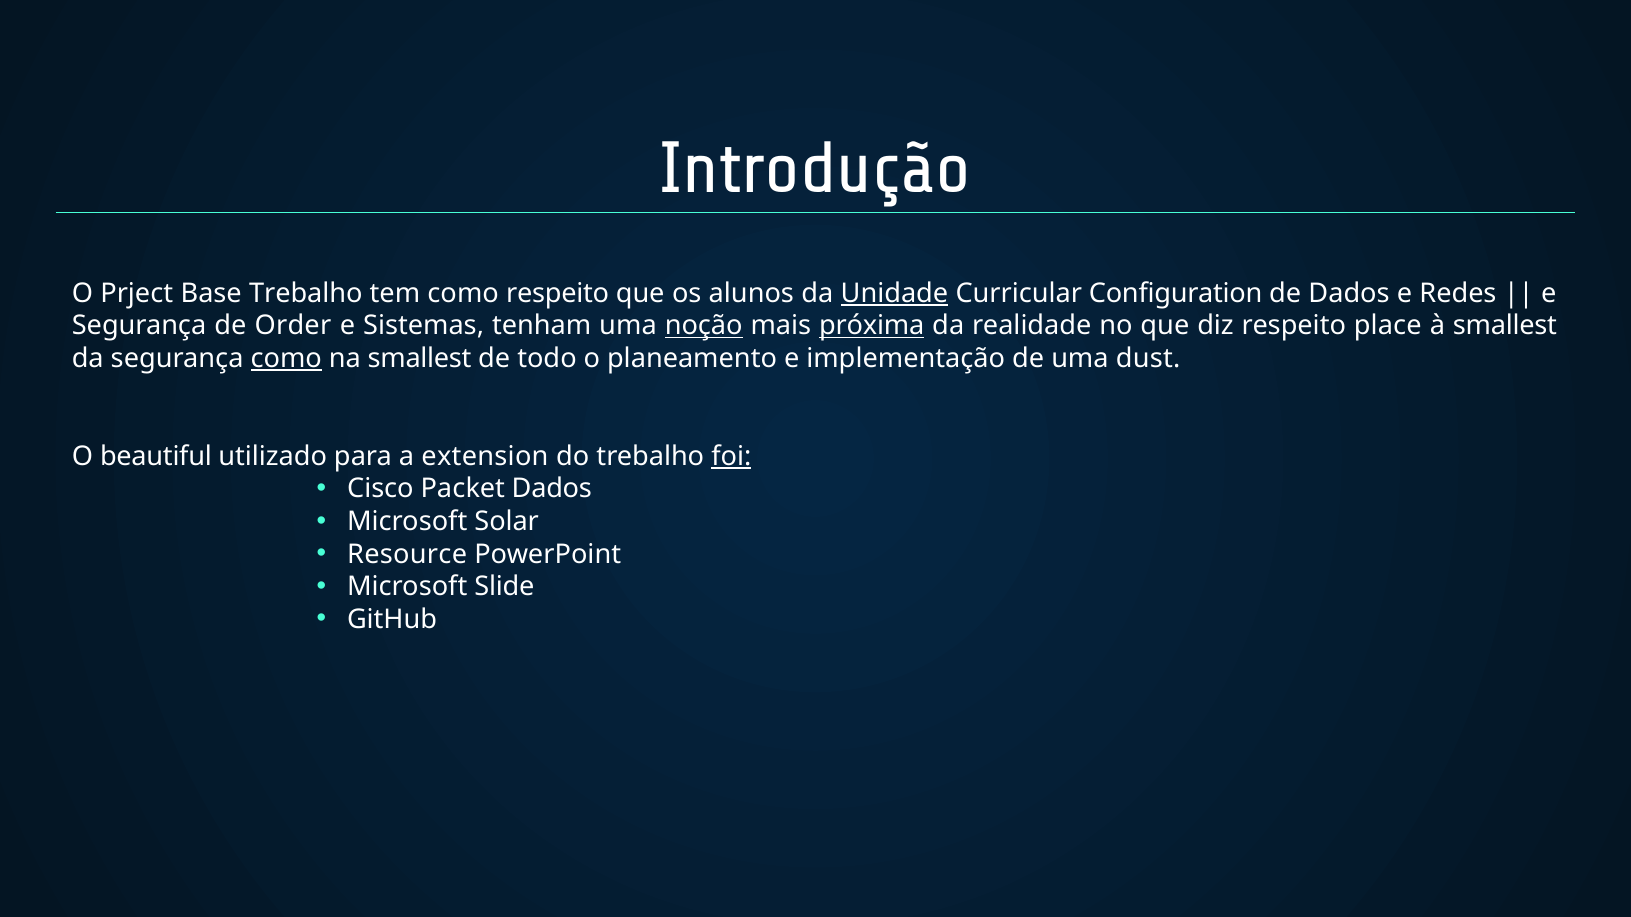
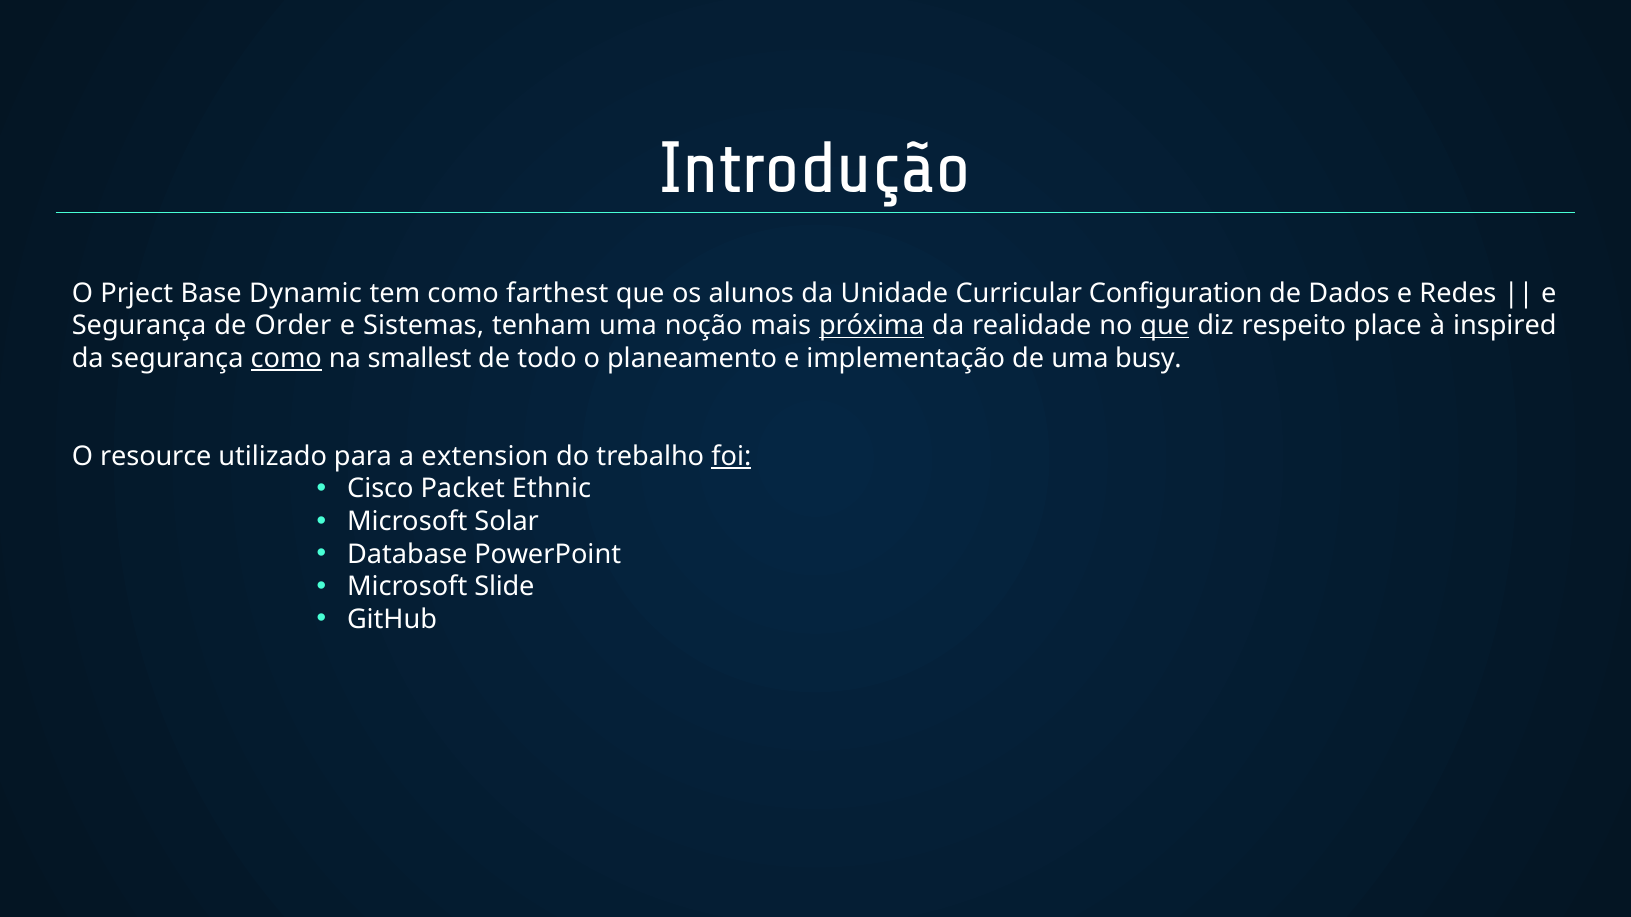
Base Trebalho: Trebalho -> Dynamic
como respeito: respeito -> farthest
Unidade underline: present -> none
noção underline: present -> none
que at (1165, 326) underline: none -> present
à smallest: smallest -> inspired
dust: dust -> busy
beautiful: beautiful -> resource
Packet Dados: Dados -> Ethnic
Resource: Resource -> Database
